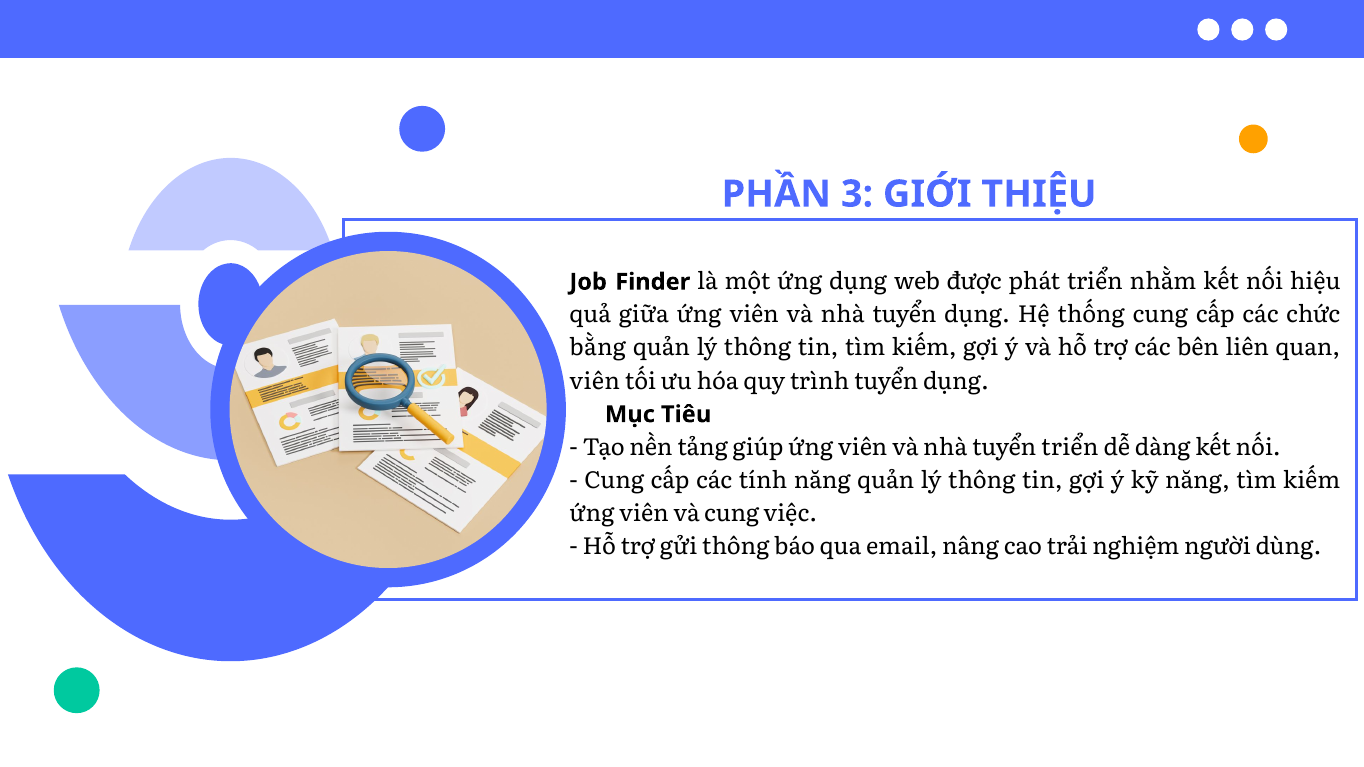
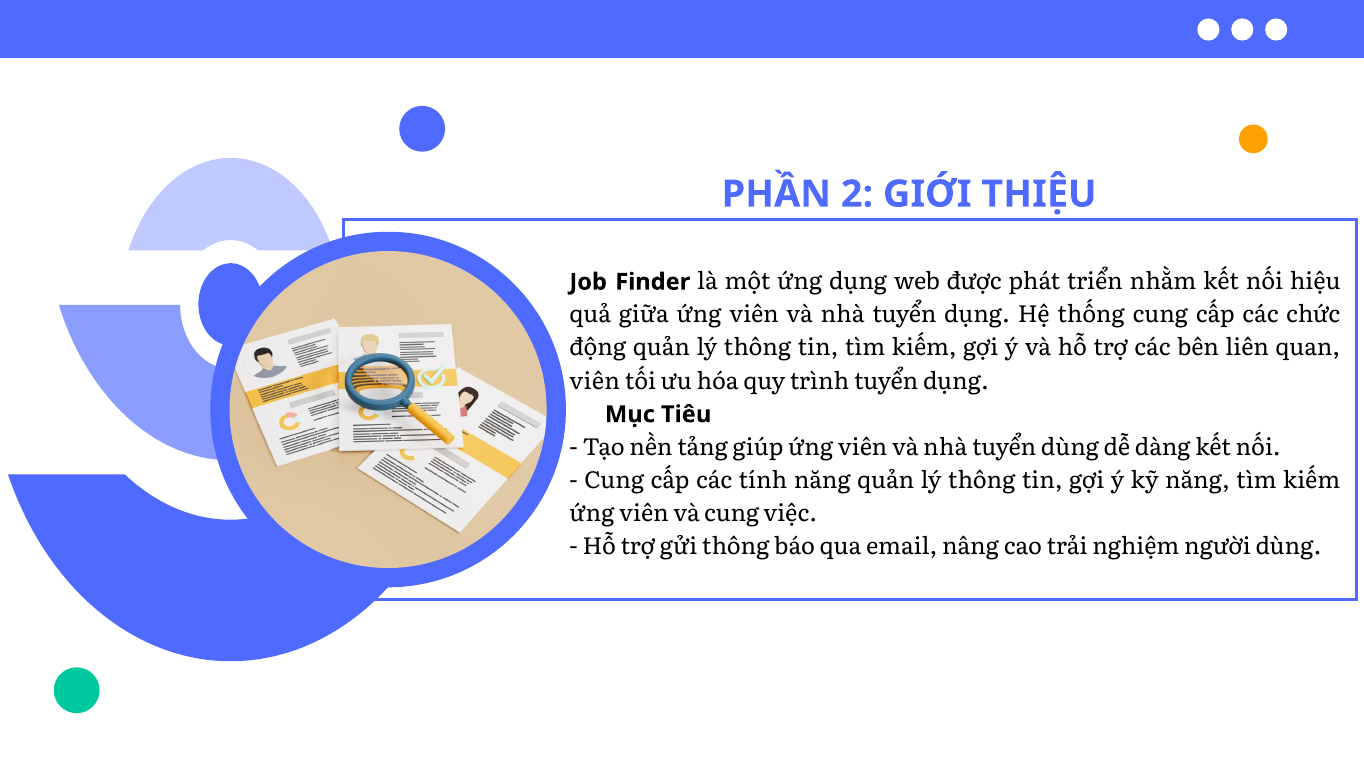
3: 3 -> 2
bằng: bằng -> động
tuyển triển: triển -> dùng
